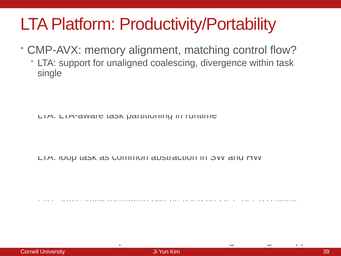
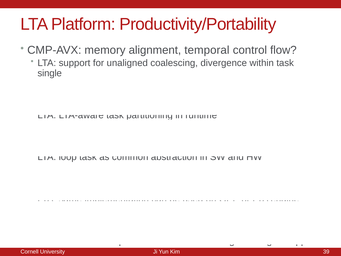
matching: matching -> temporal
